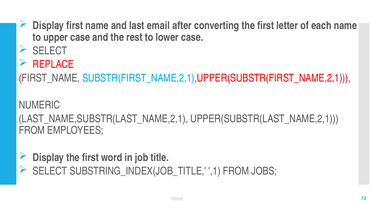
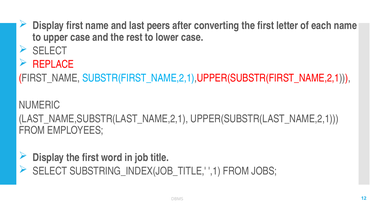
email: email -> peers
